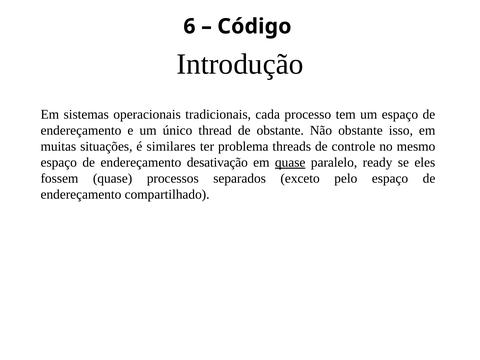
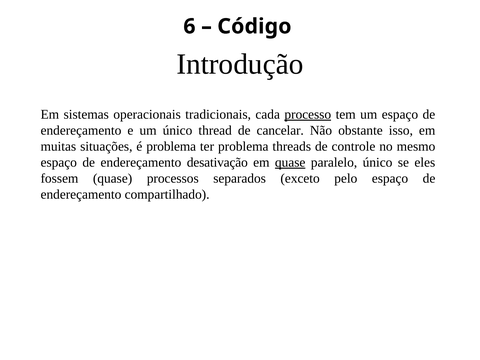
processo underline: none -> present
de obstante: obstante -> cancelar
é similares: similares -> problema
paralelo ready: ready -> único
